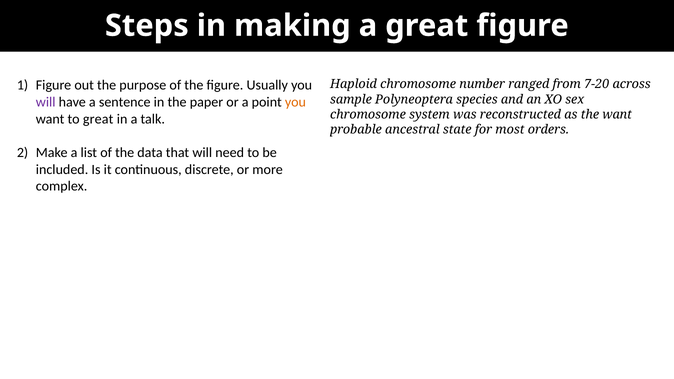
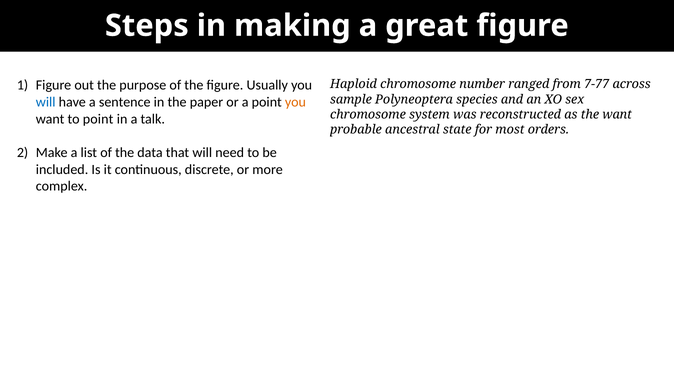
7-20: 7-20 -> 7-77
will at (46, 102) colour: purple -> blue
to great: great -> point
